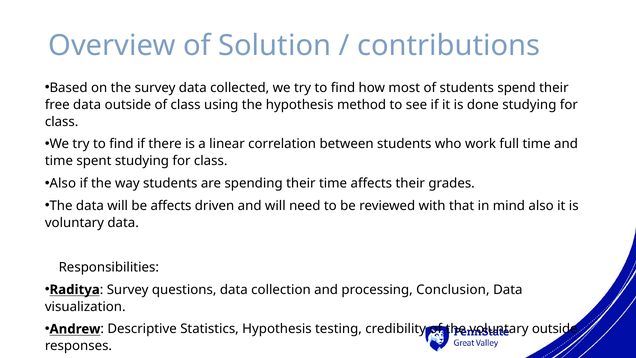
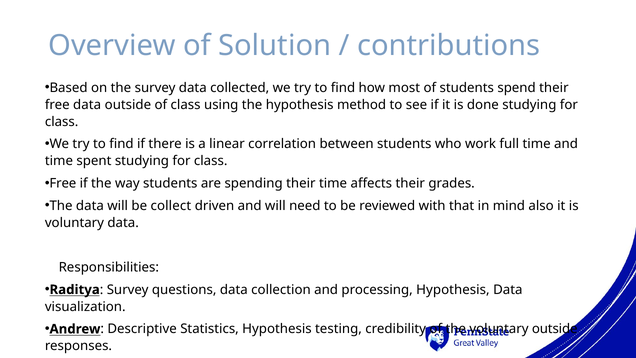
Also at (63, 183): Also -> Free
be affects: affects -> collect
processing Conclusion: Conclusion -> Hypothesis
